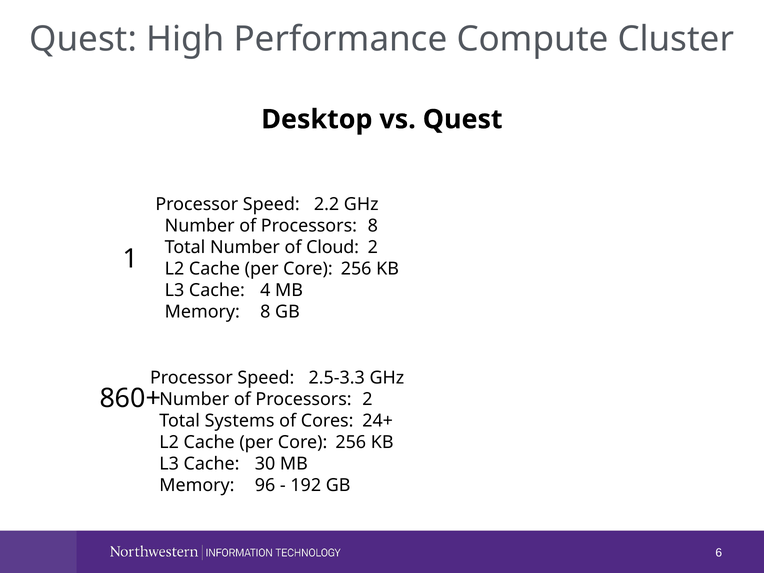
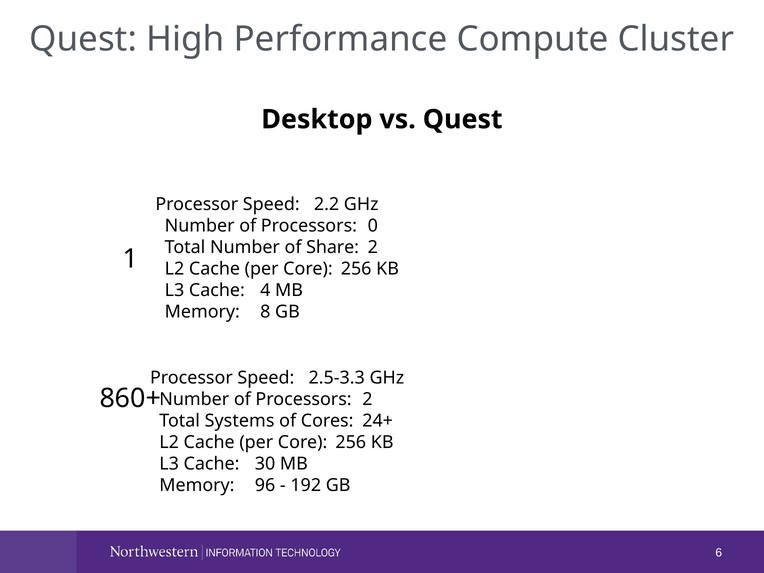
Processors 8: 8 -> 0
Cloud: Cloud -> Share
